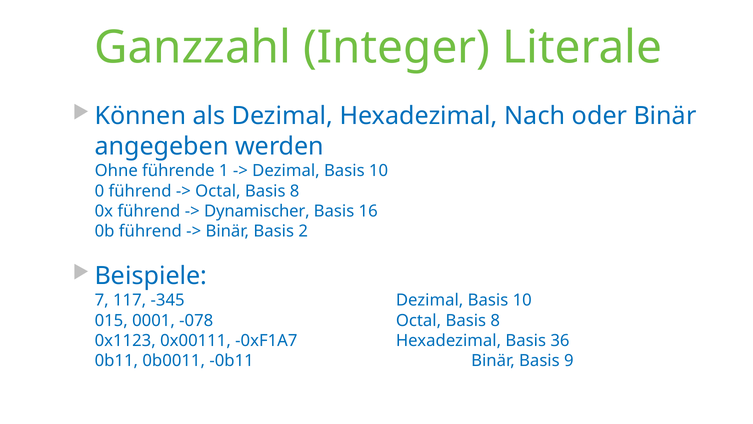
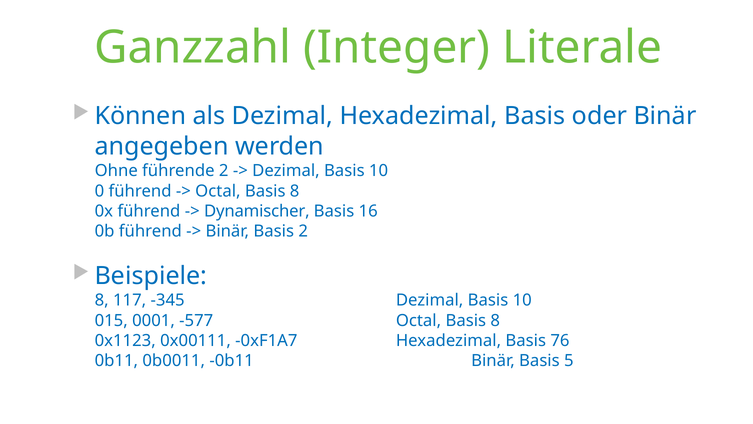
Dezimal Hexadezimal Nach: Nach -> Basis
führende 1: 1 -> 2
7 at (102, 300): 7 -> 8
-078: -078 -> -577
36: 36 -> 76
9: 9 -> 5
